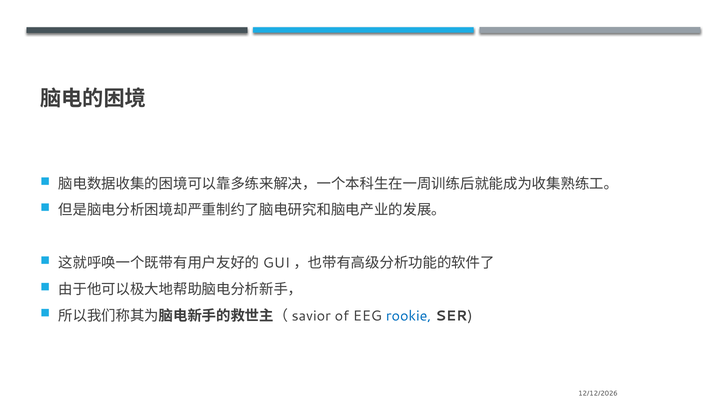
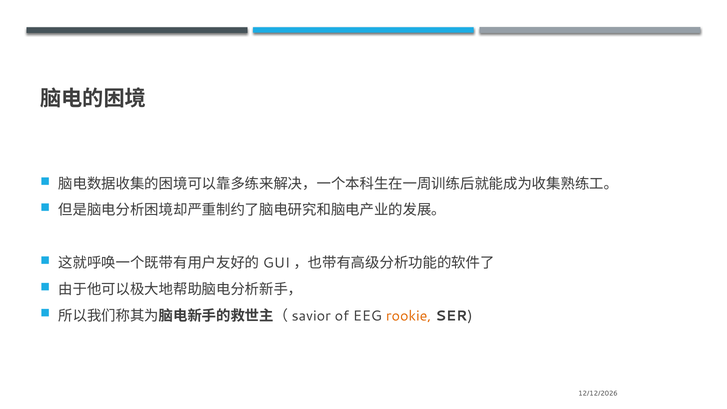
rookie colour: blue -> orange
